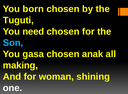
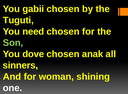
born: born -> gabii
Son colour: light blue -> light green
gasa: gasa -> dove
making: making -> sinners
